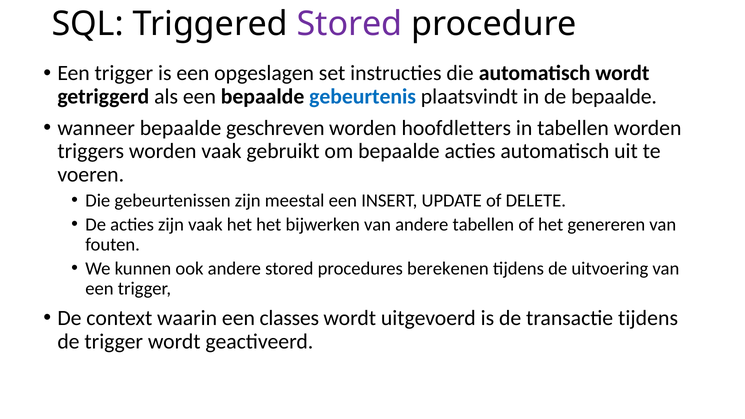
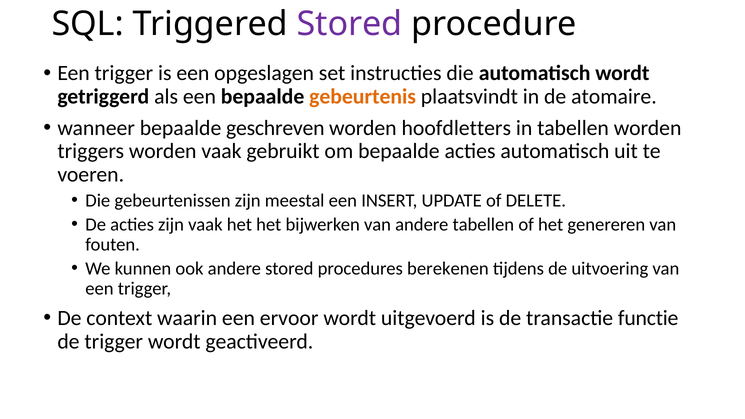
gebeurtenis colour: blue -> orange
de bepaalde: bepaalde -> atomaire
classes: classes -> ervoor
transactie tijdens: tijdens -> functie
